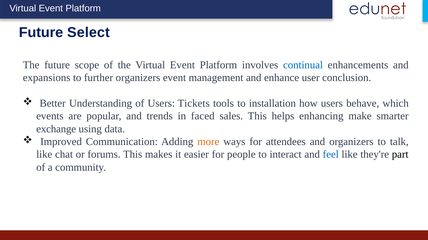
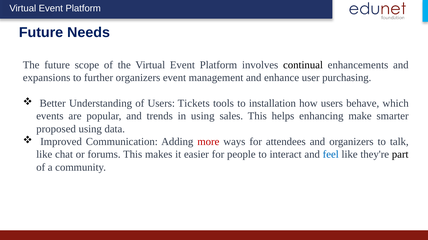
Select: Select -> Needs
continual colour: blue -> black
conclusion: conclusion -> purchasing
in faced: faced -> using
exchange: exchange -> proposed
more colour: orange -> red
